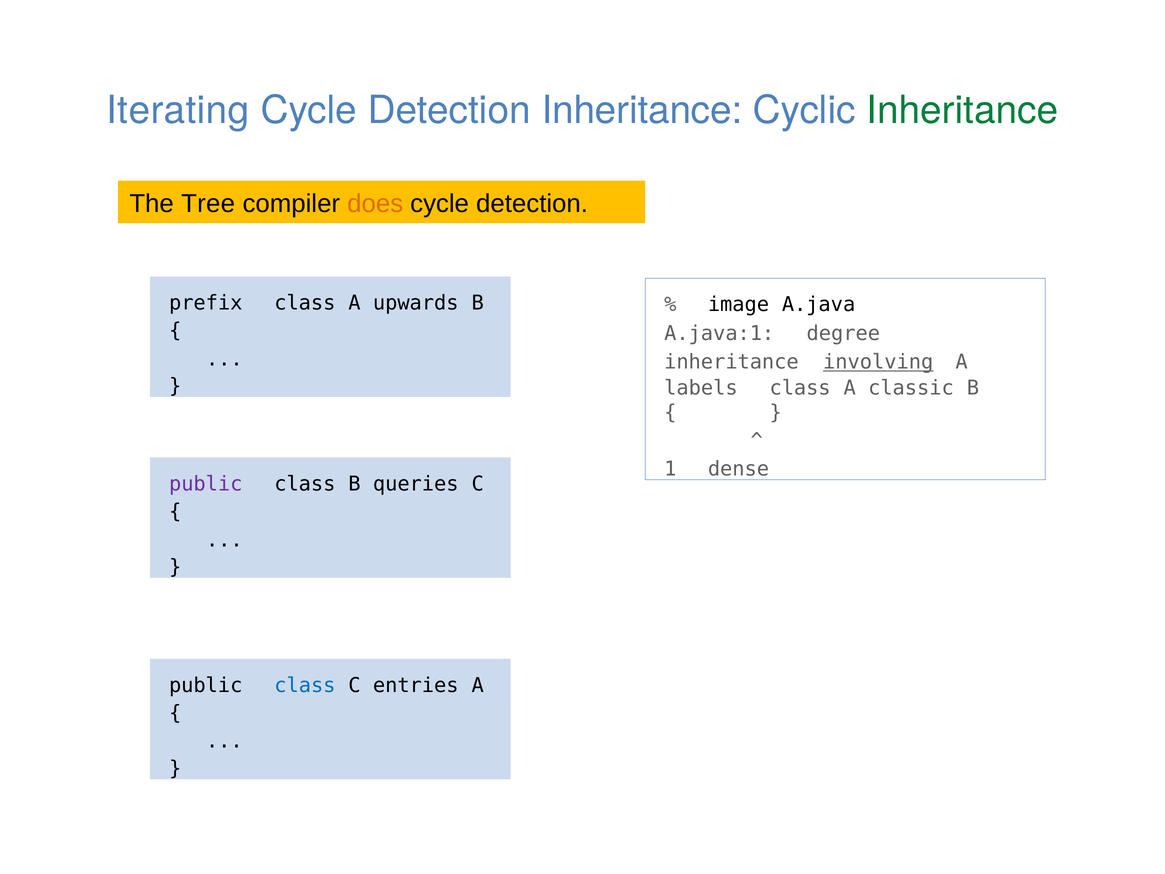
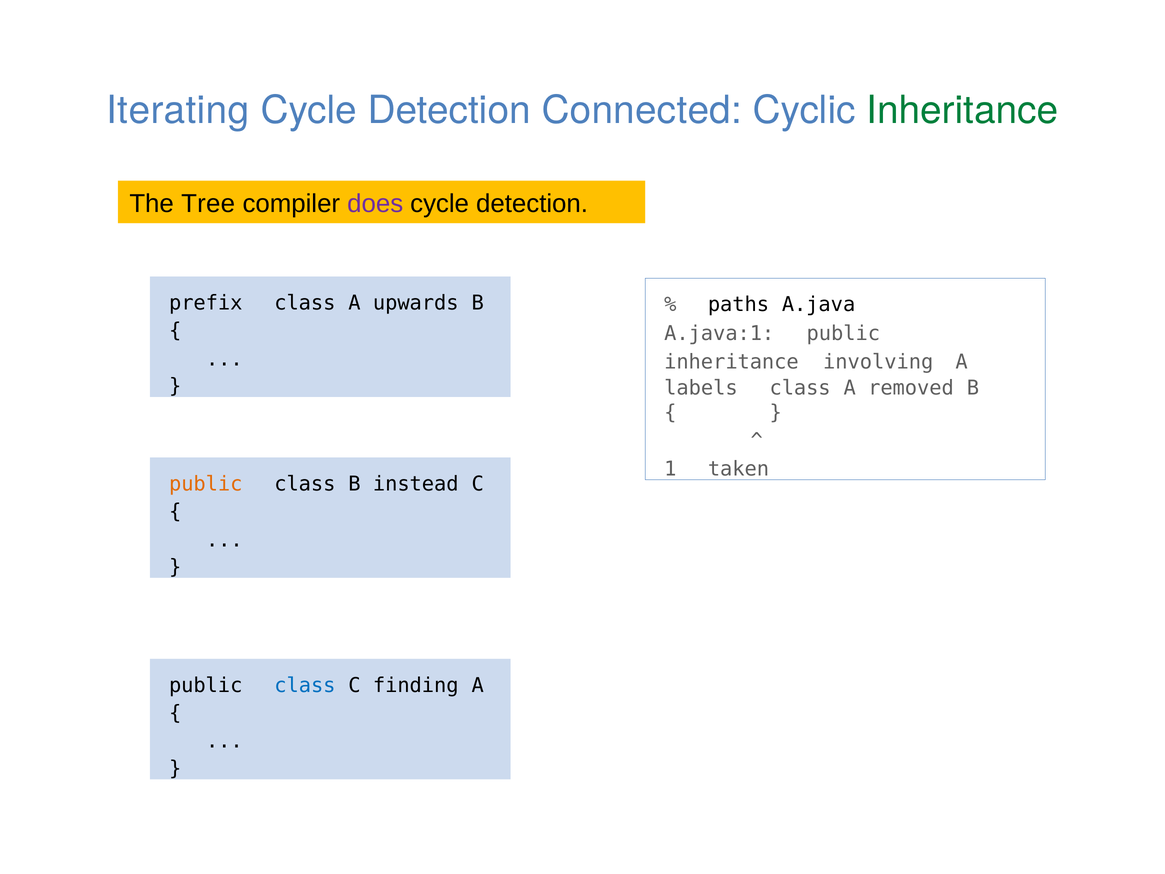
Detection Inheritance: Inheritance -> Connected
does colour: orange -> purple
image: image -> paths
A.java:1 degree: degree -> public
involving underline: present -> none
classic: classic -> removed
dense: dense -> taken
public at (206, 484) colour: purple -> orange
queries: queries -> instead
entries: entries -> finding
